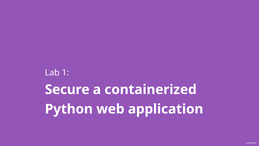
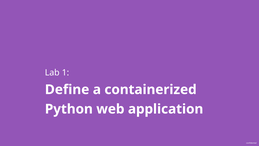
Secure: Secure -> Define
